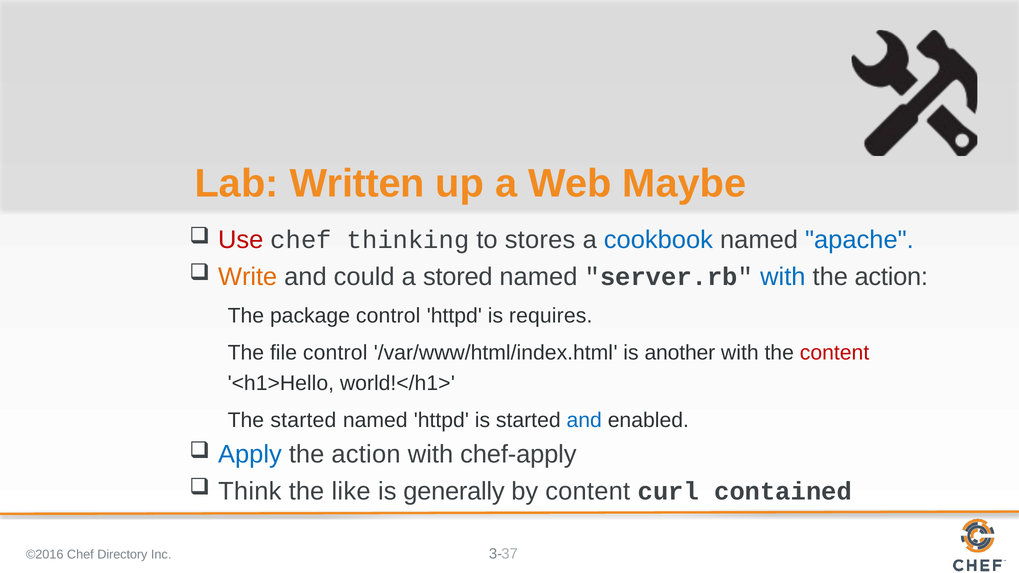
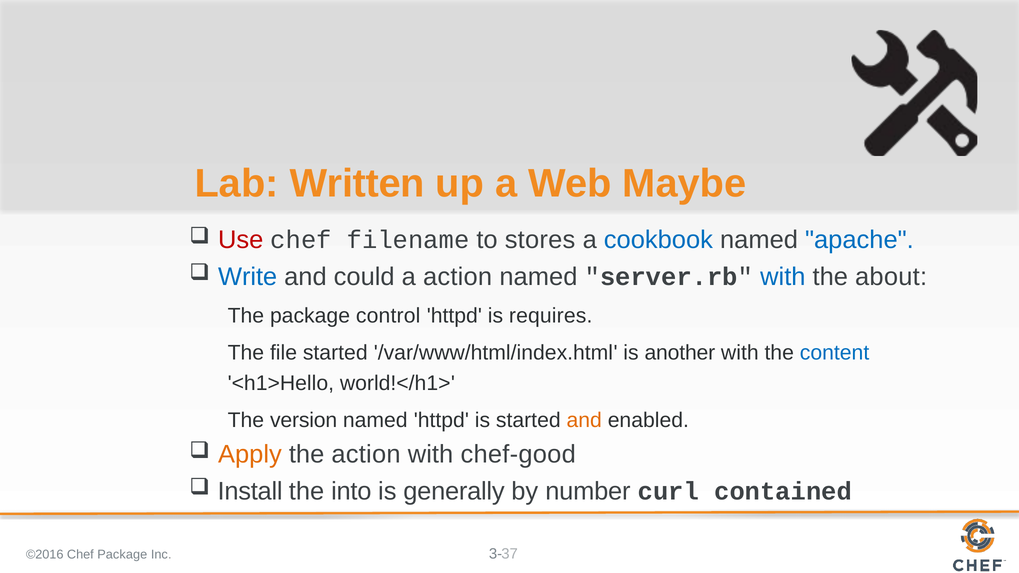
thinking: thinking -> filename
Write colour: orange -> blue
a stored: stored -> action
action at (891, 277): action -> about
file control: control -> started
content at (835, 353) colour: red -> blue
The started: started -> version
and at (584, 420) colour: blue -> orange
Apply colour: blue -> orange
chef-apply: chef-apply -> chef-good
Think: Think -> Install
like: like -> into
by content: content -> number
Chef Directory: Directory -> Package
